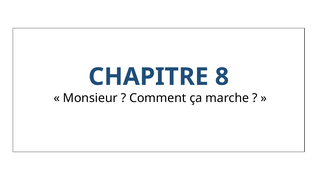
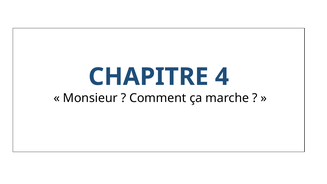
8: 8 -> 4
